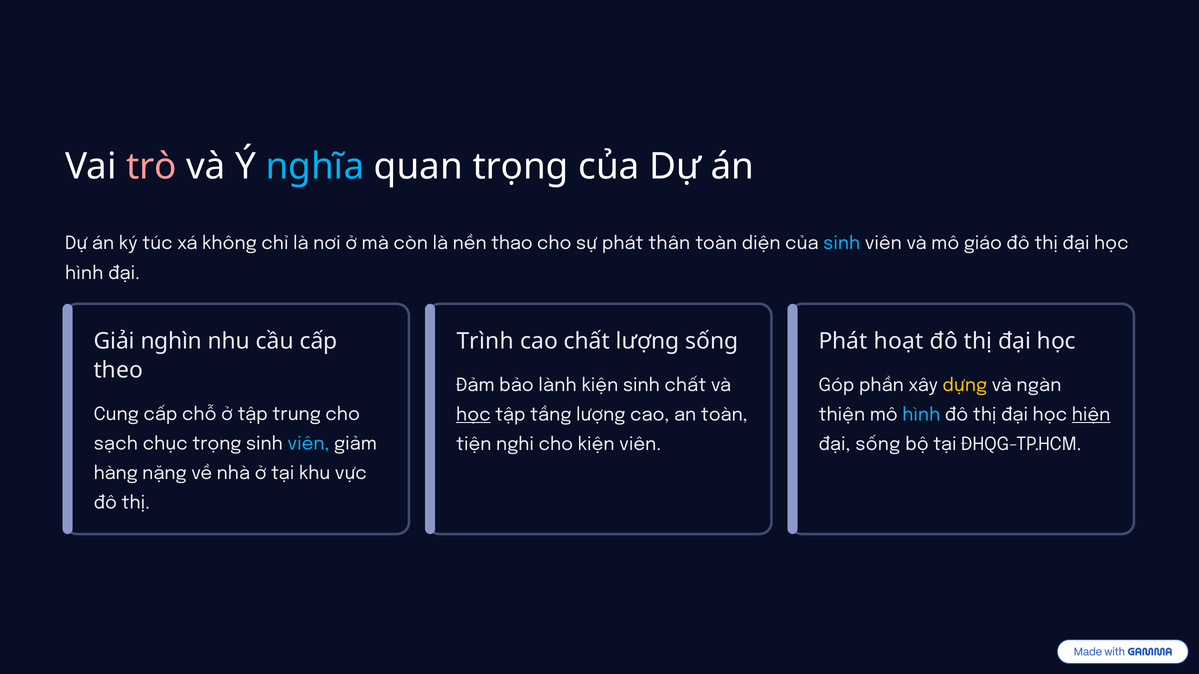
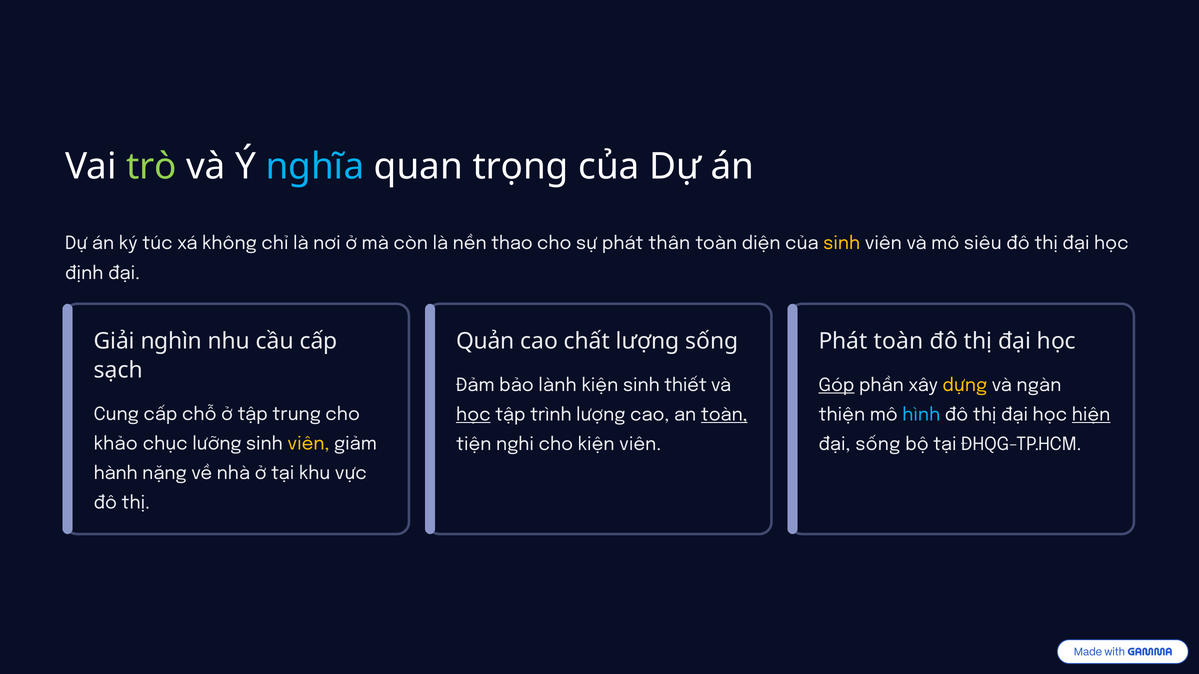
trò colour: pink -> light green
sinh at (842, 244) colour: light blue -> yellow
giáo: giáo -> siêu
hình at (84, 273): hình -> định
Trình: Trình -> Quản
Phát hoạt: hoạt -> toàn
theo: theo -> sạch
sinh chất: chất -> thiết
Góp underline: none -> present
tầng: tầng -> trình
toàn at (724, 415) underline: none -> present
sạch: sạch -> khảo
trọng: trọng -> lưỡng
viên at (308, 444) colour: light blue -> yellow
hàng: hàng -> hành
